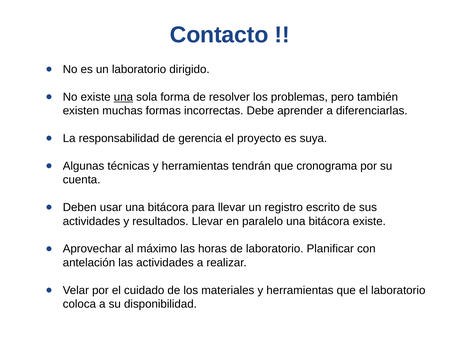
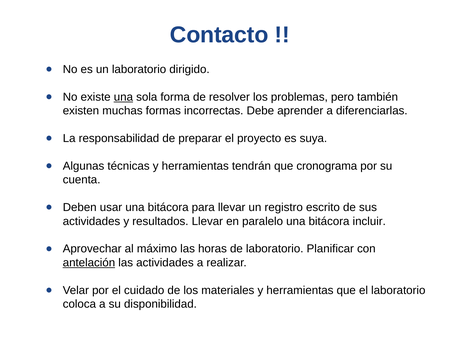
gerencia: gerencia -> preparar
bitácora existe: existe -> incluir
antelación underline: none -> present
